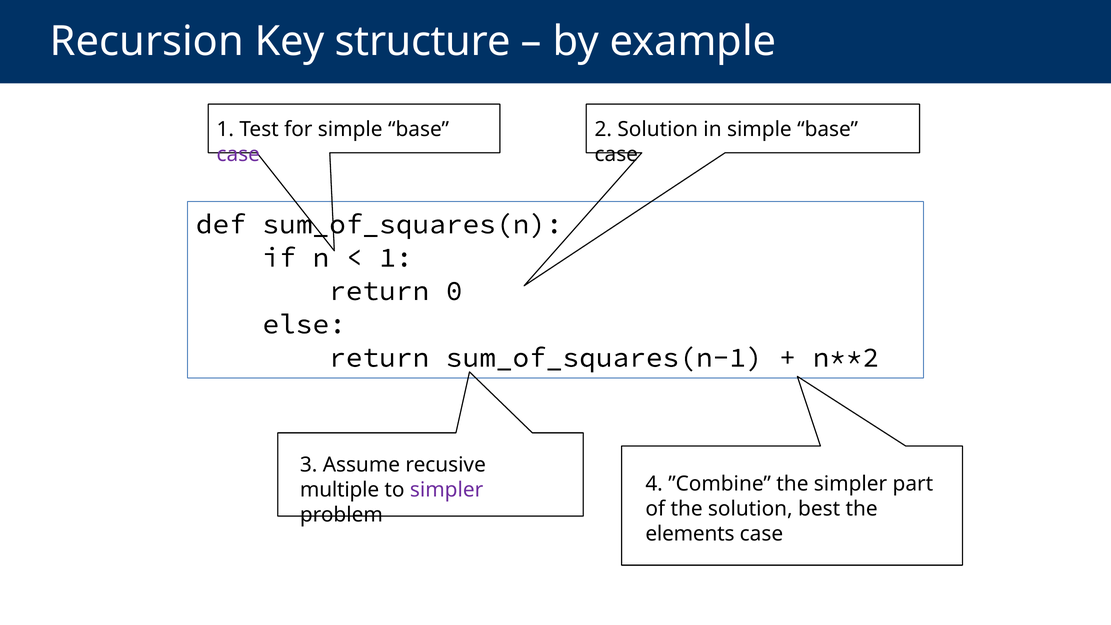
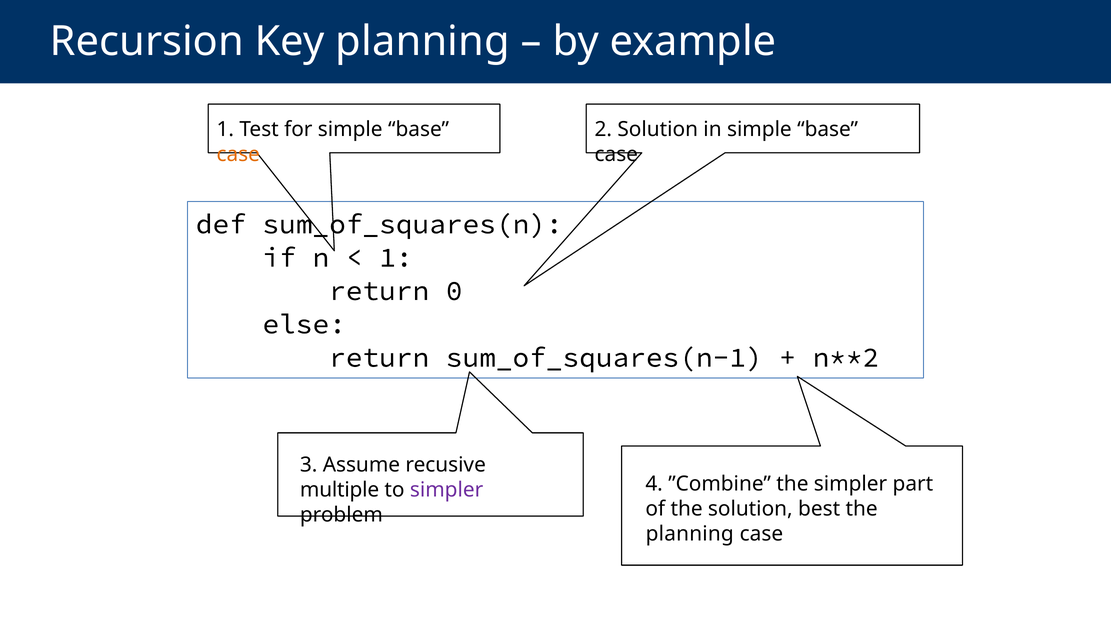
Key structure: structure -> planning
case at (238, 154) colour: purple -> orange
elements at (690, 534): elements -> planning
